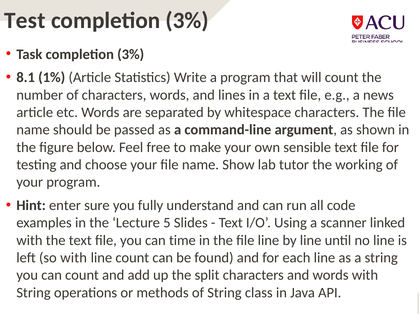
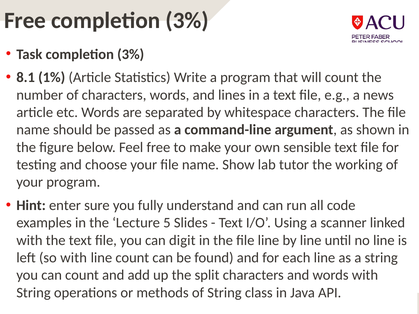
Test at (25, 20): Test -> Free
time: time -> digit
